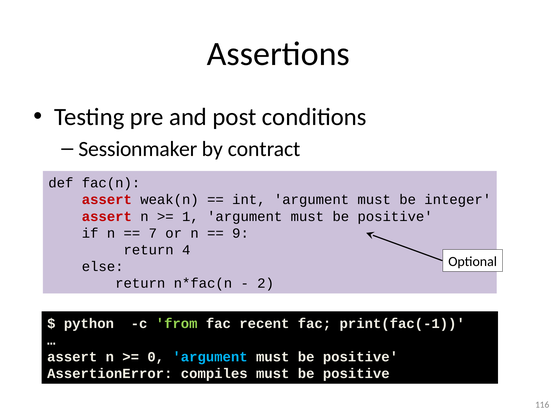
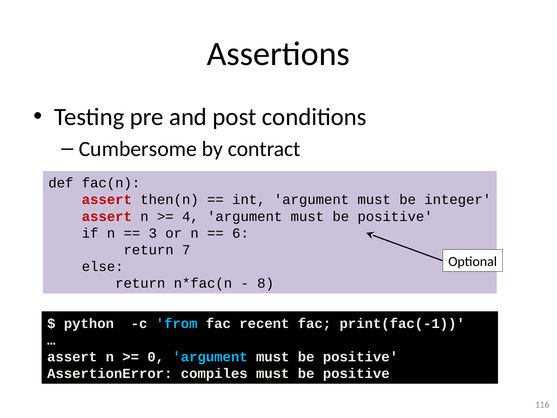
Sessionmaker: Sessionmaker -> Cumbersome
weak(n: weak(n -> then(n
1: 1 -> 4
7: 7 -> 3
9: 9 -> 6
4: 4 -> 7
2: 2 -> 8
from colour: light green -> light blue
